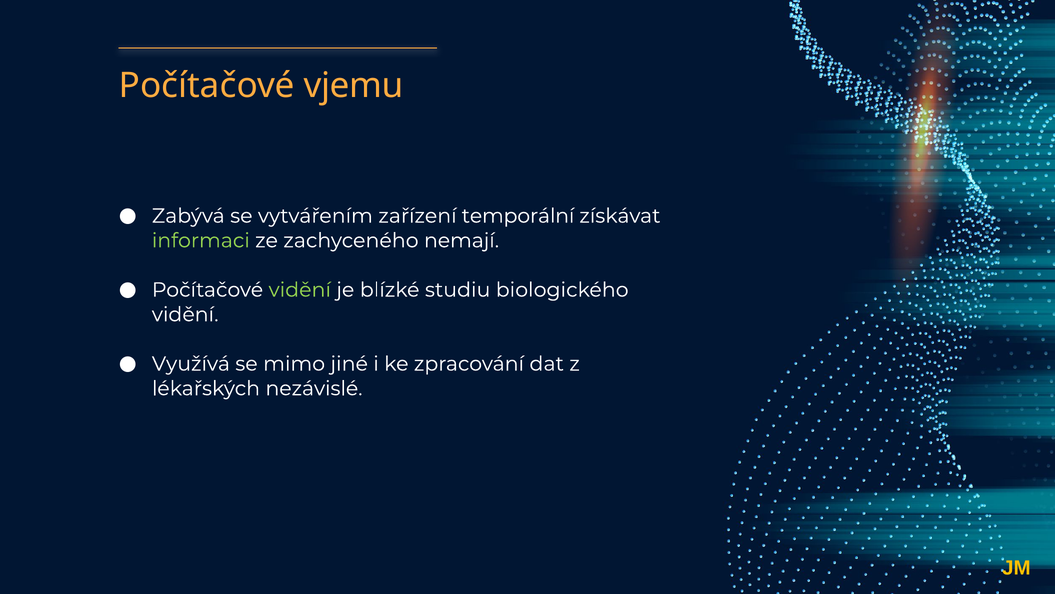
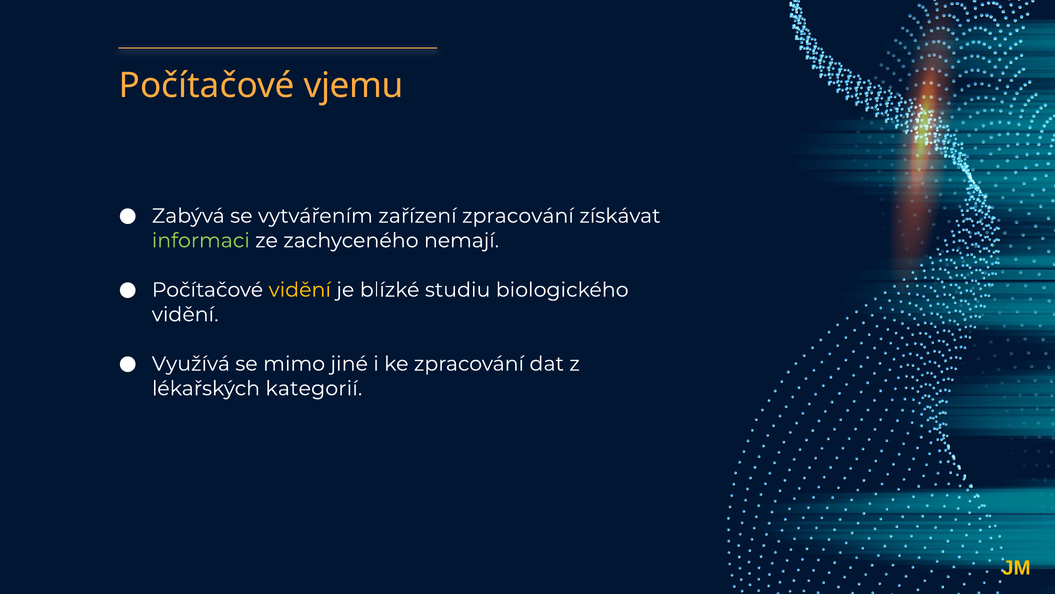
zařízení temporální: temporální -> zpracování
vidění at (300, 290) colour: light green -> yellow
nezávislé: nezávislé -> kategorií
